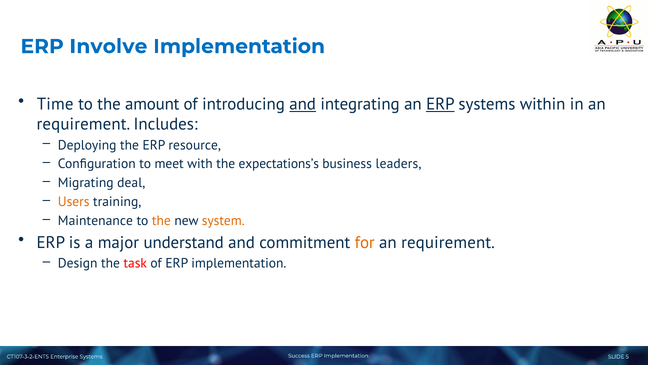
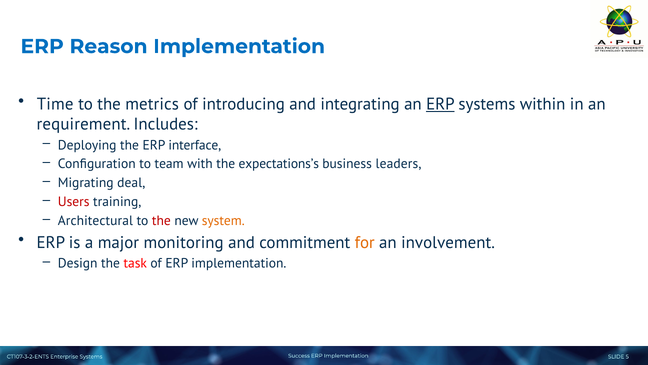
Involve: Involve -> Reason
amount: amount -> metrics
and at (303, 104) underline: present -> none
resource: resource -> interface
meet: meet -> team
Users colour: orange -> red
Maintenance: Maintenance -> Architectural
the at (161, 220) colour: orange -> red
understand: understand -> monitoring
requirement at (448, 242): requirement -> involvement
